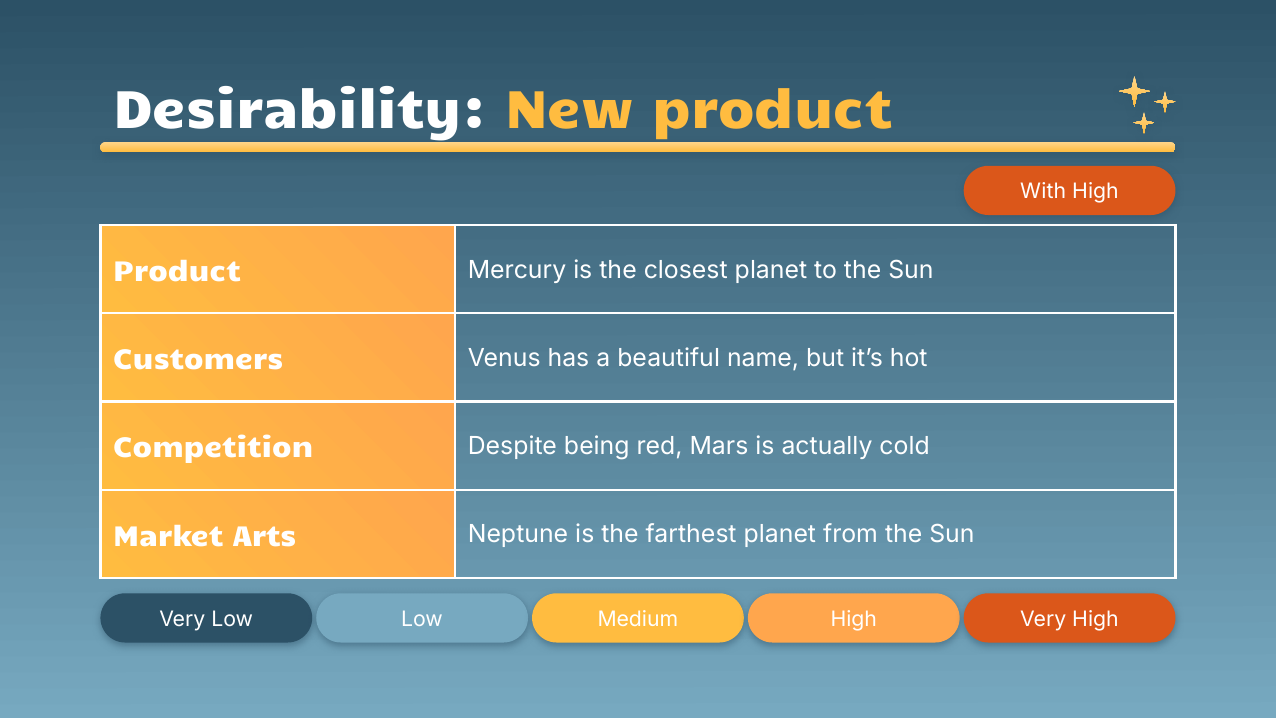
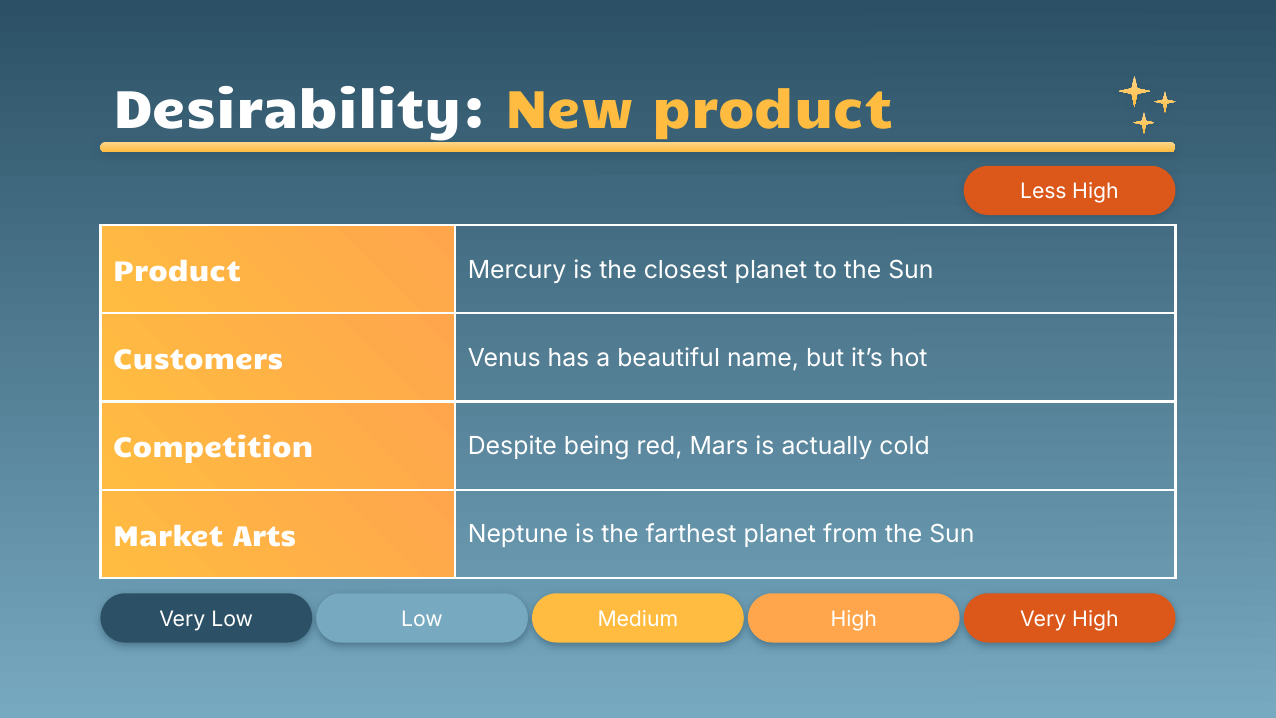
With: With -> Less
